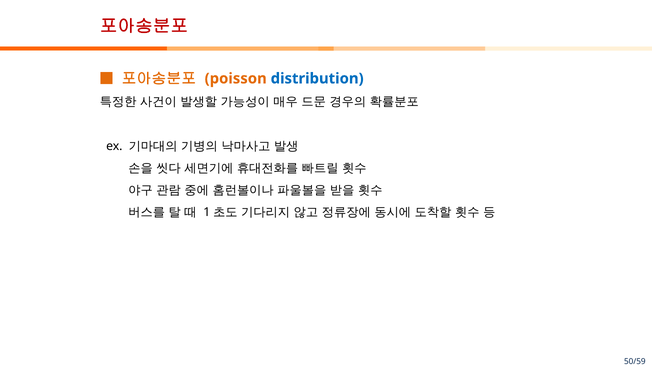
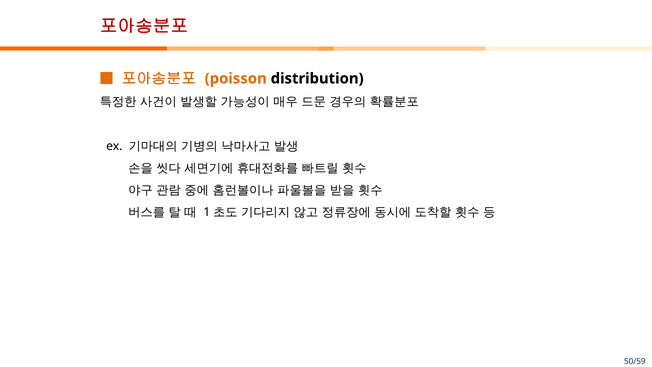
distribution colour: blue -> black
